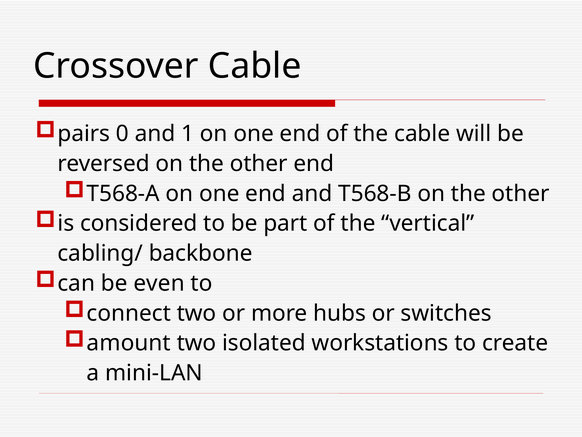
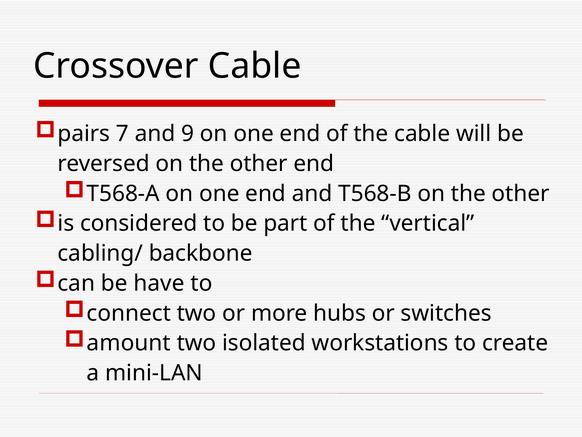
0: 0 -> 7
1: 1 -> 9
even: even -> have
